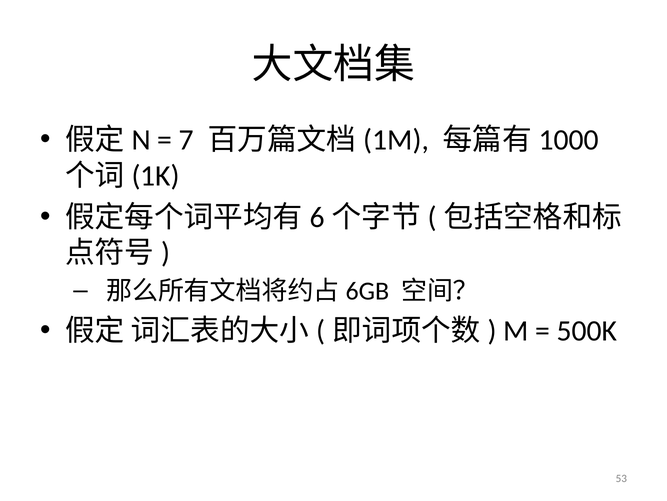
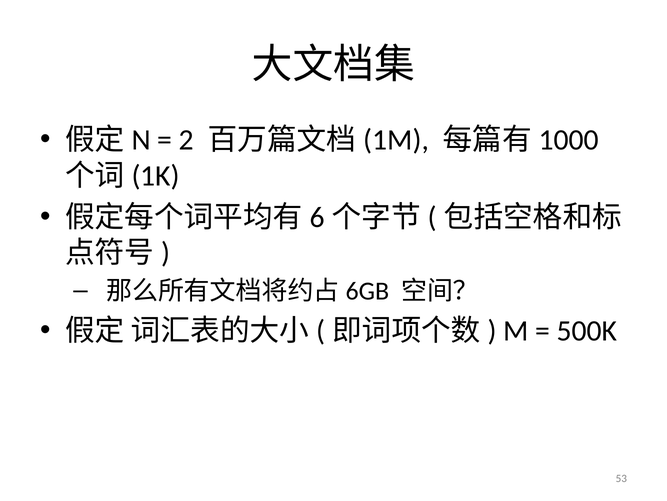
7: 7 -> 2
